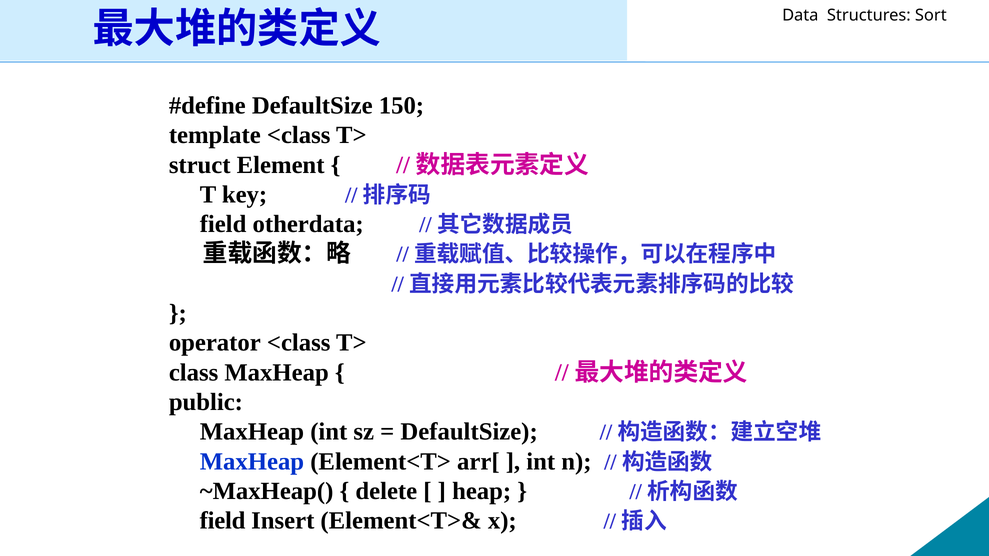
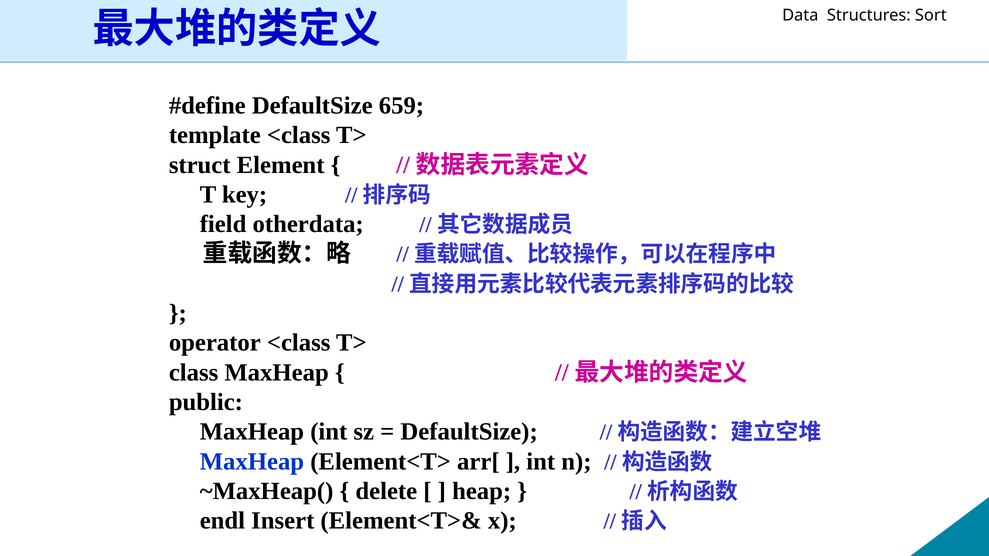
150: 150 -> 659
field at (223, 521): field -> endl
